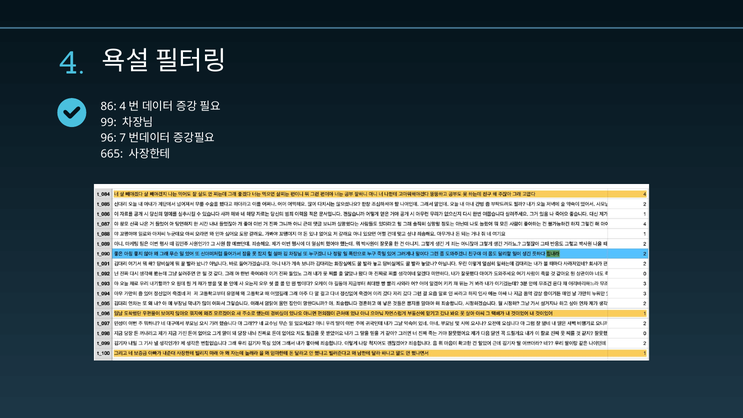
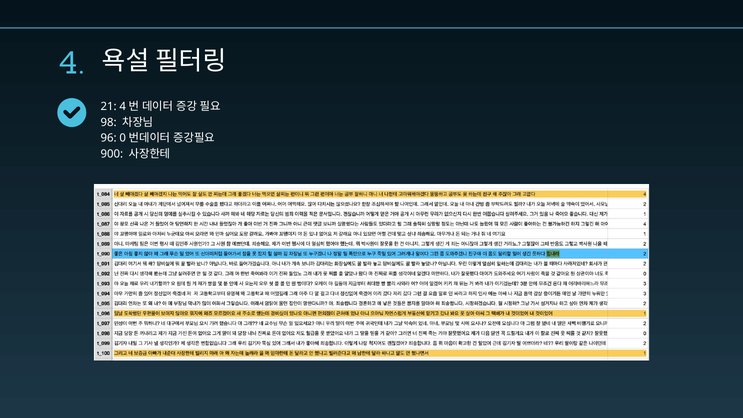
86: 86 -> 21
99: 99 -> 98
7: 7 -> 0
665: 665 -> 900
